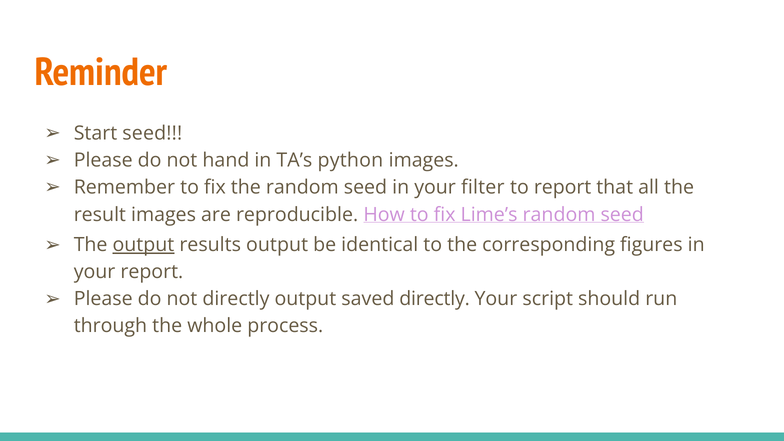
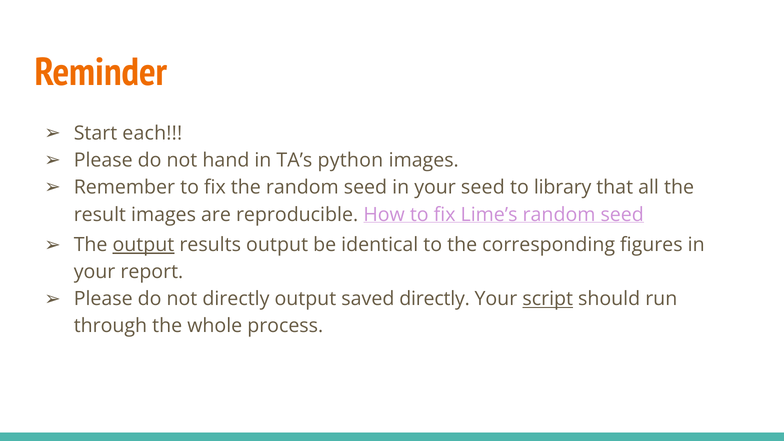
Start seed: seed -> each
your filter: filter -> seed
to report: report -> library
script underline: none -> present
